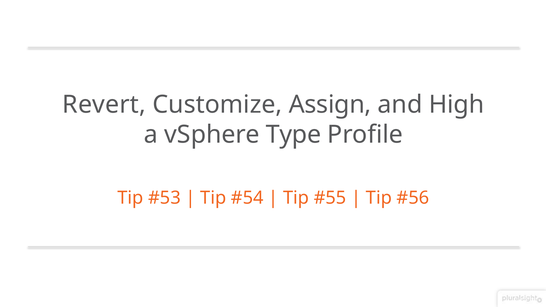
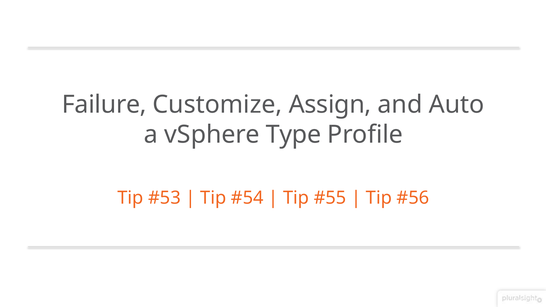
Revert: Revert -> Failure
High: High -> Auto
